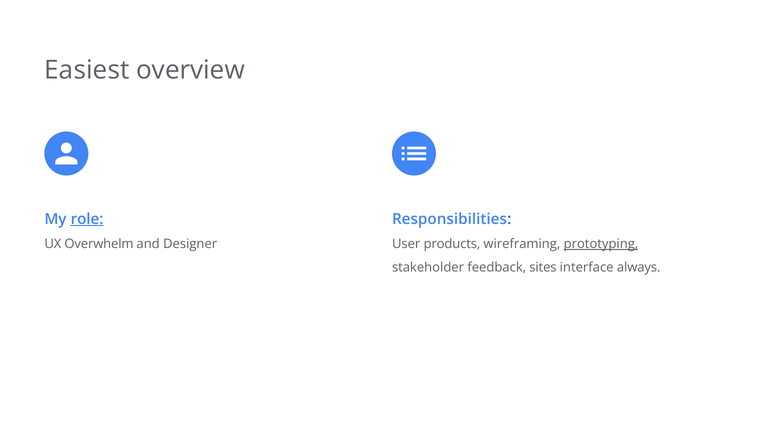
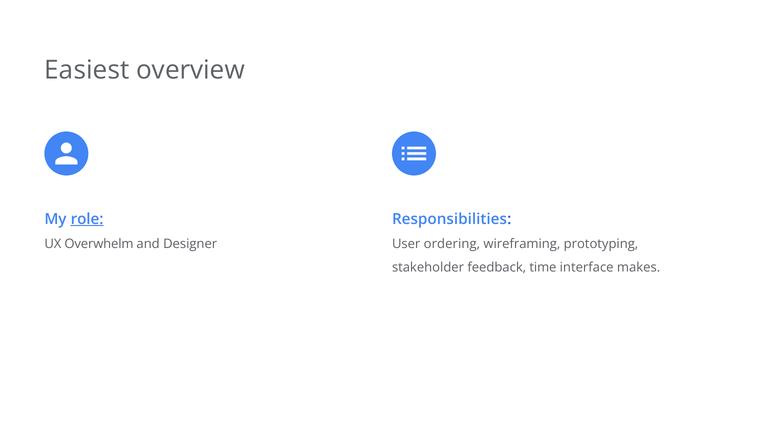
products: products -> ordering
prototyping underline: present -> none
sites: sites -> time
always: always -> makes
